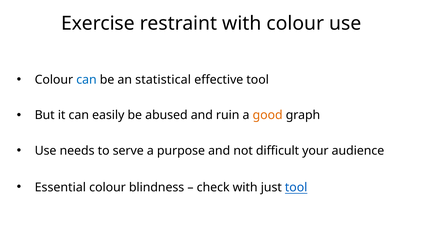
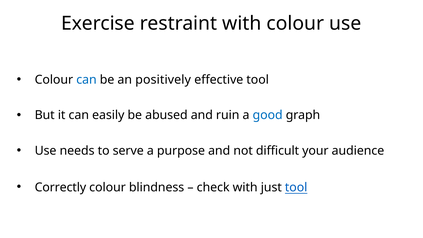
statistical: statistical -> positively
good colour: orange -> blue
Essential: Essential -> Correctly
